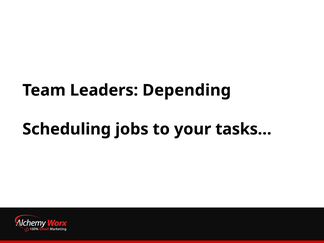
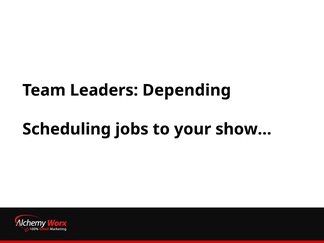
tasks…: tasks… -> show…
